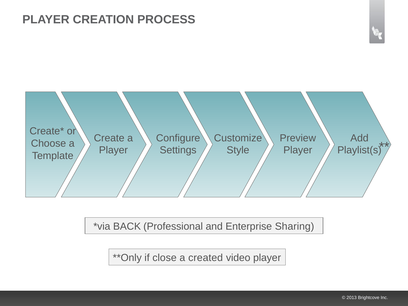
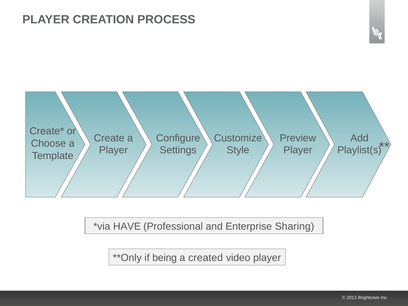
BACK: BACK -> HAVE
close: close -> being
